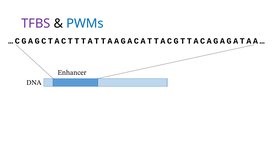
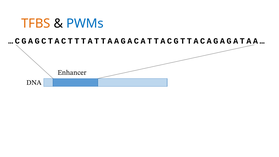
TFBS colour: purple -> orange
